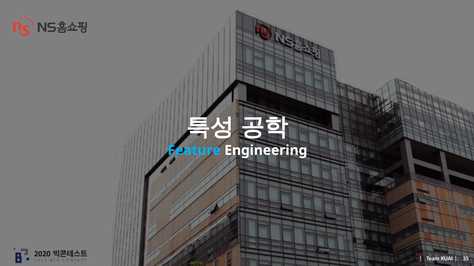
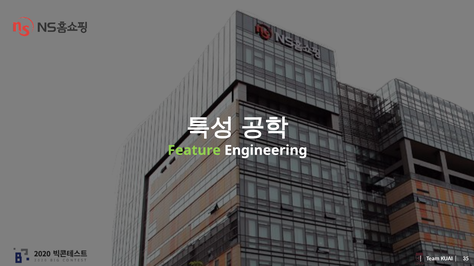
Feature colour: light blue -> light green
